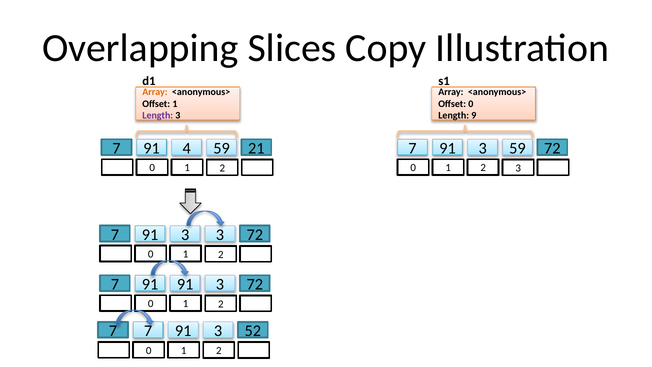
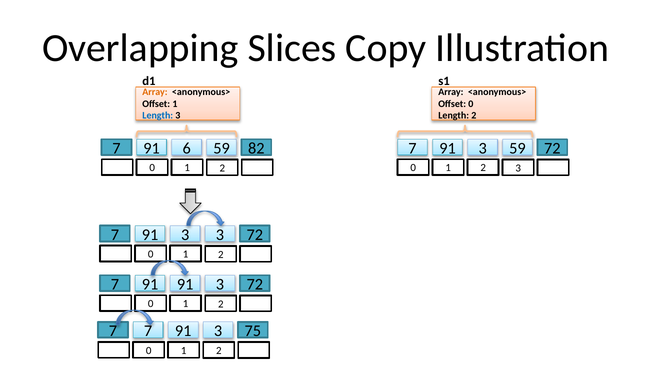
Length at (158, 116) colour: purple -> blue
Length 9: 9 -> 2
4: 4 -> 6
21: 21 -> 82
52: 52 -> 75
